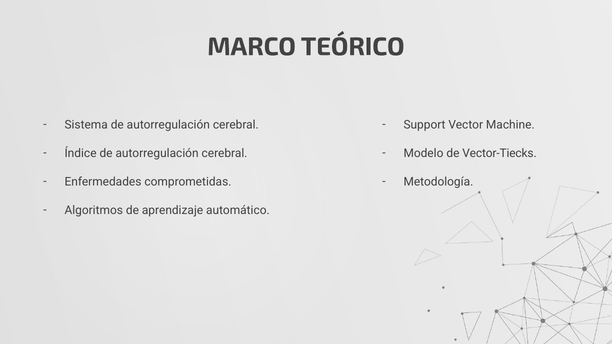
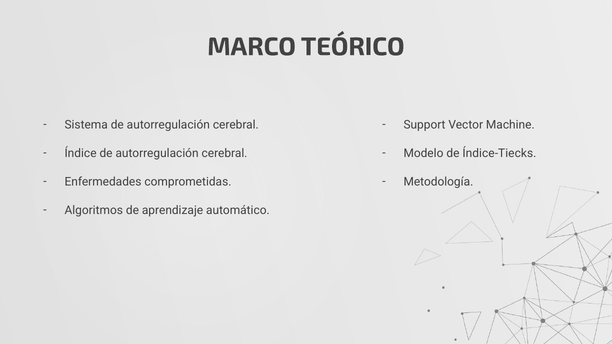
Vector-Tiecks: Vector-Tiecks -> Índice-Tiecks
